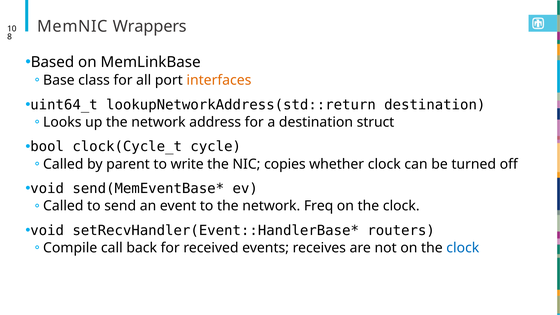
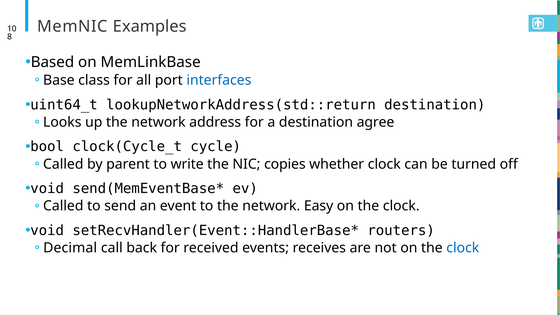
Wrappers: Wrappers -> Examples
interfaces colour: orange -> blue
struct: struct -> agree
Freq: Freq -> Easy
Compile: Compile -> Decimal
